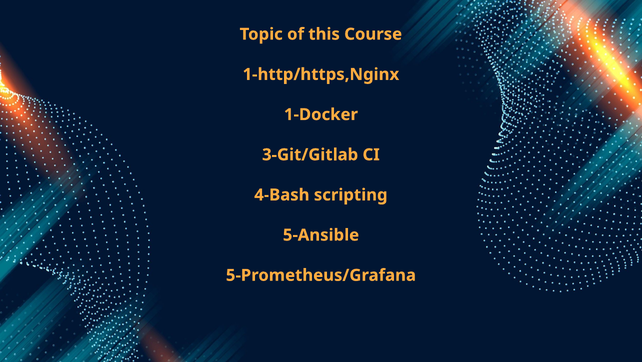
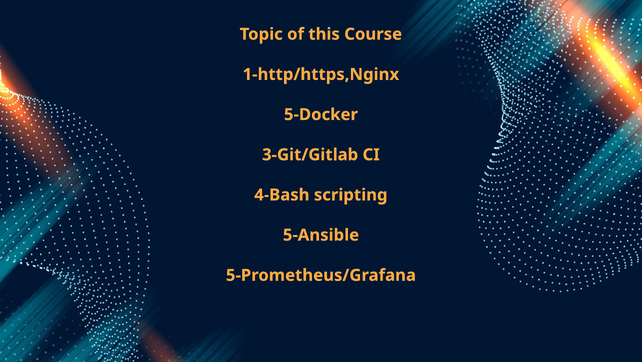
1-Docker: 1-Docker -> 5-Docker
